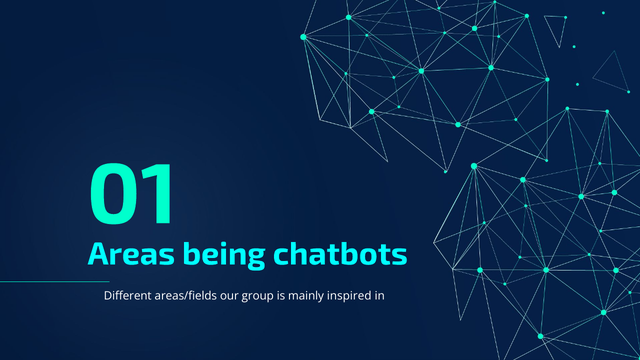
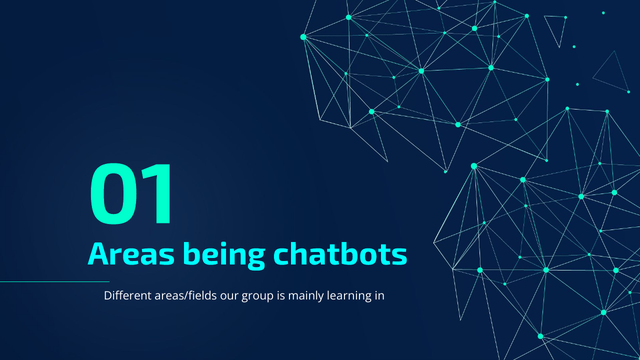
inspired: inspired -> learning
